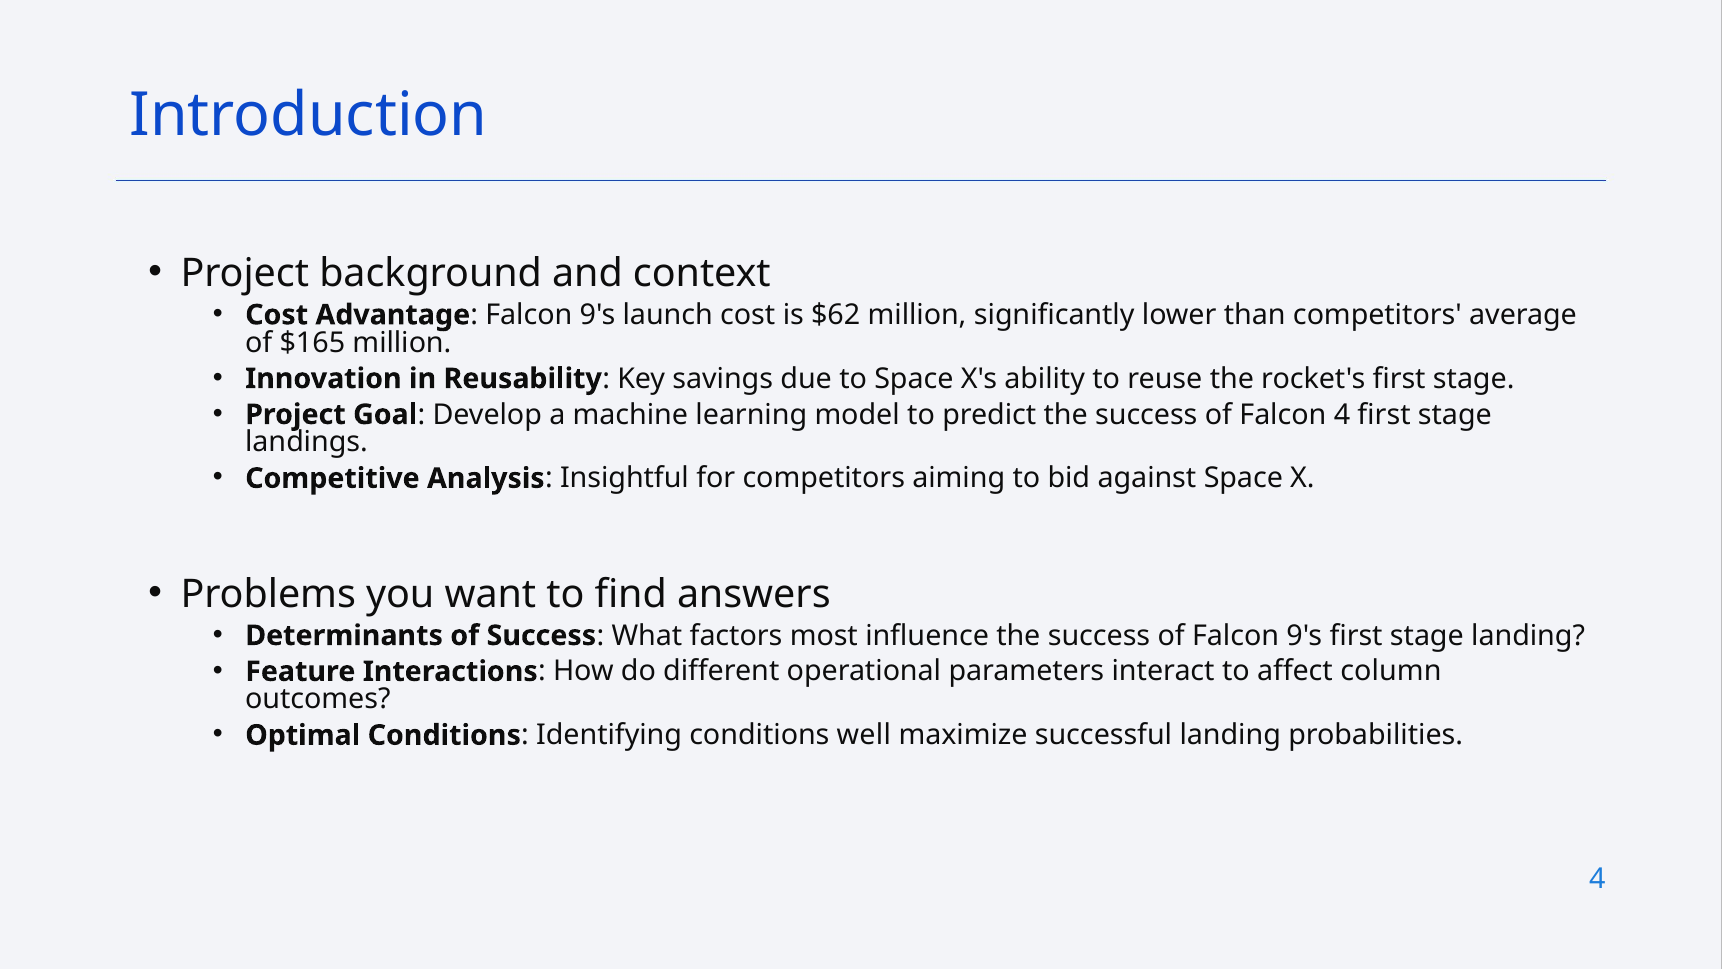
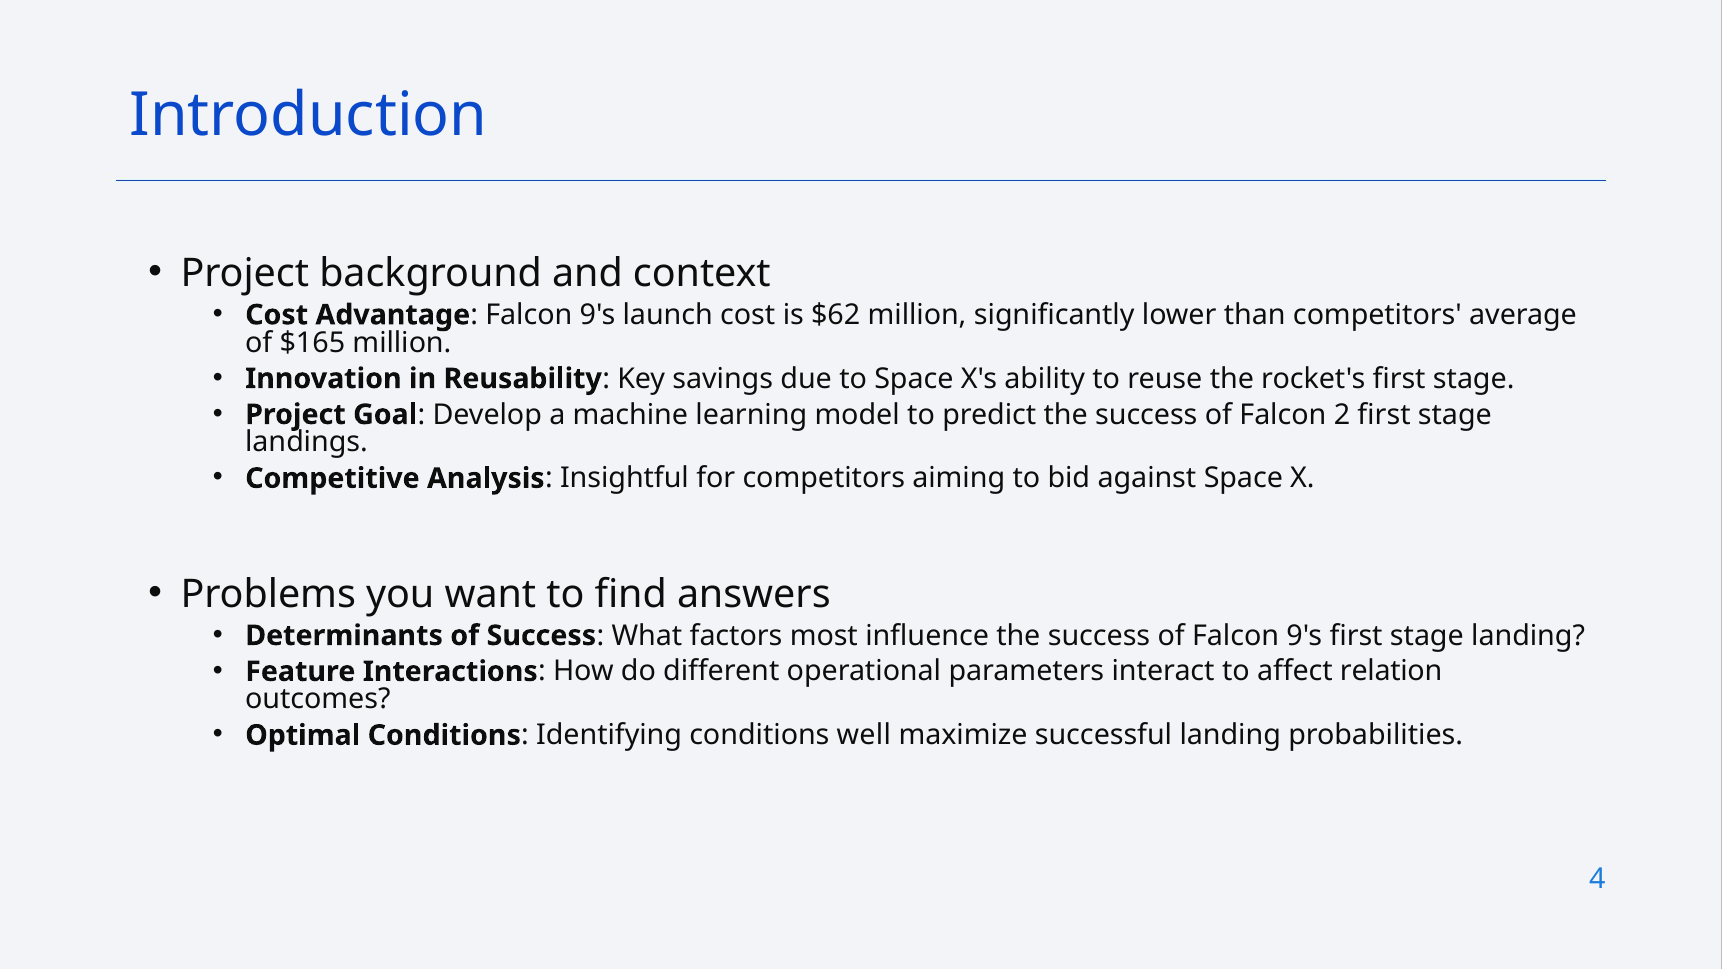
Falcon 4: 4 -> 2
column: column -> relation
